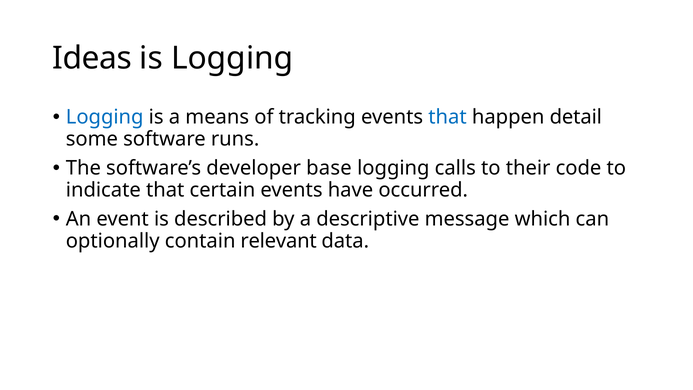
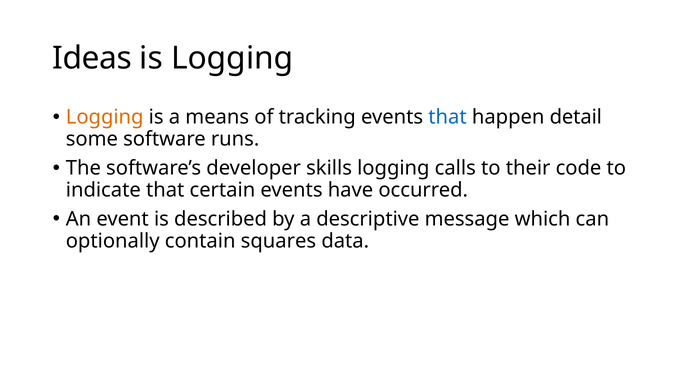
Logging at (105, 117) colour: blue -> orange
base: base -> skills
relevant: relevant -> squares
